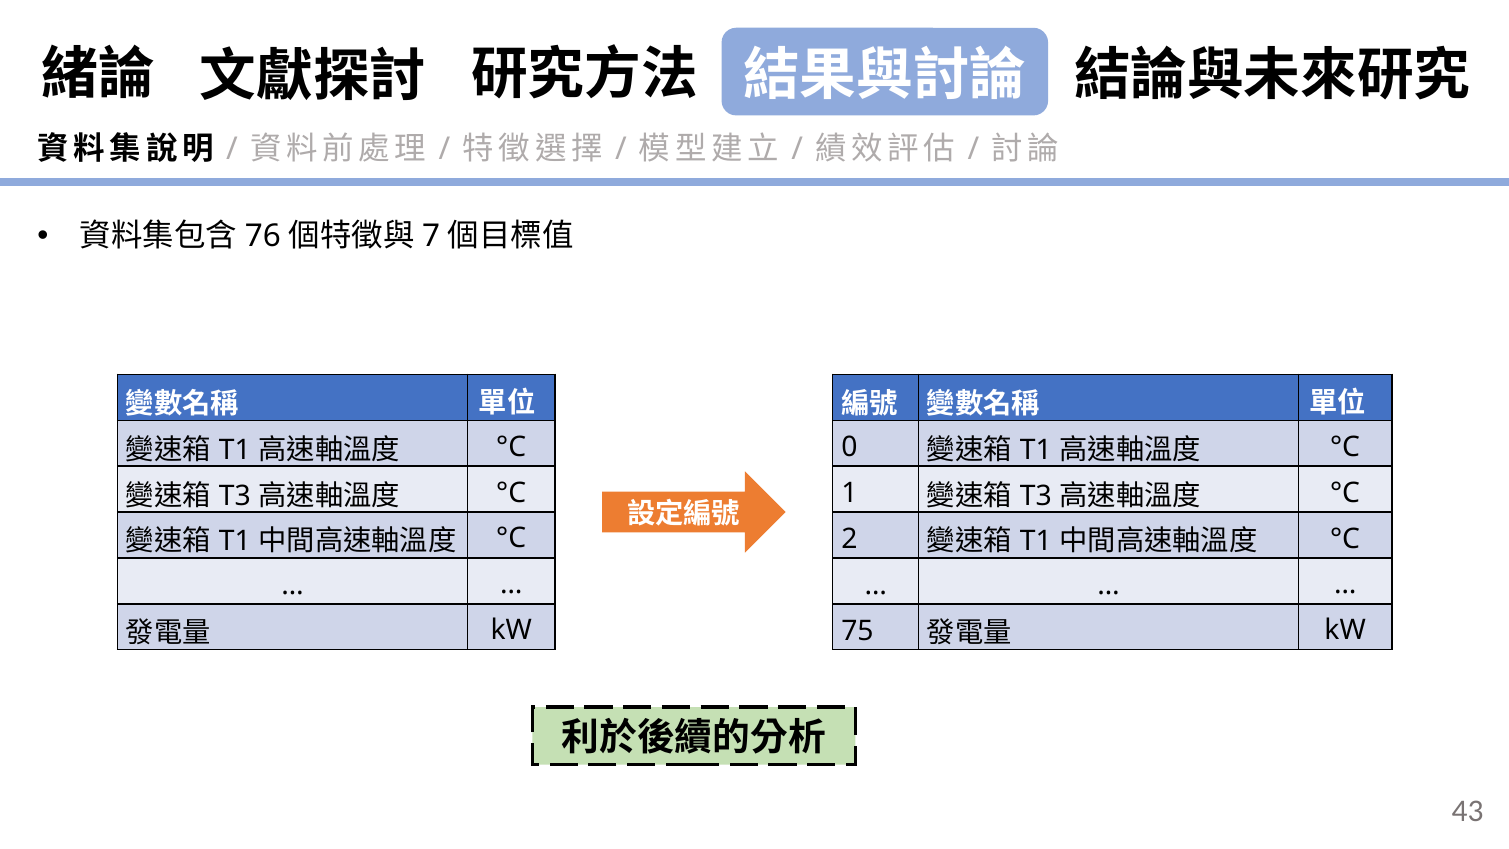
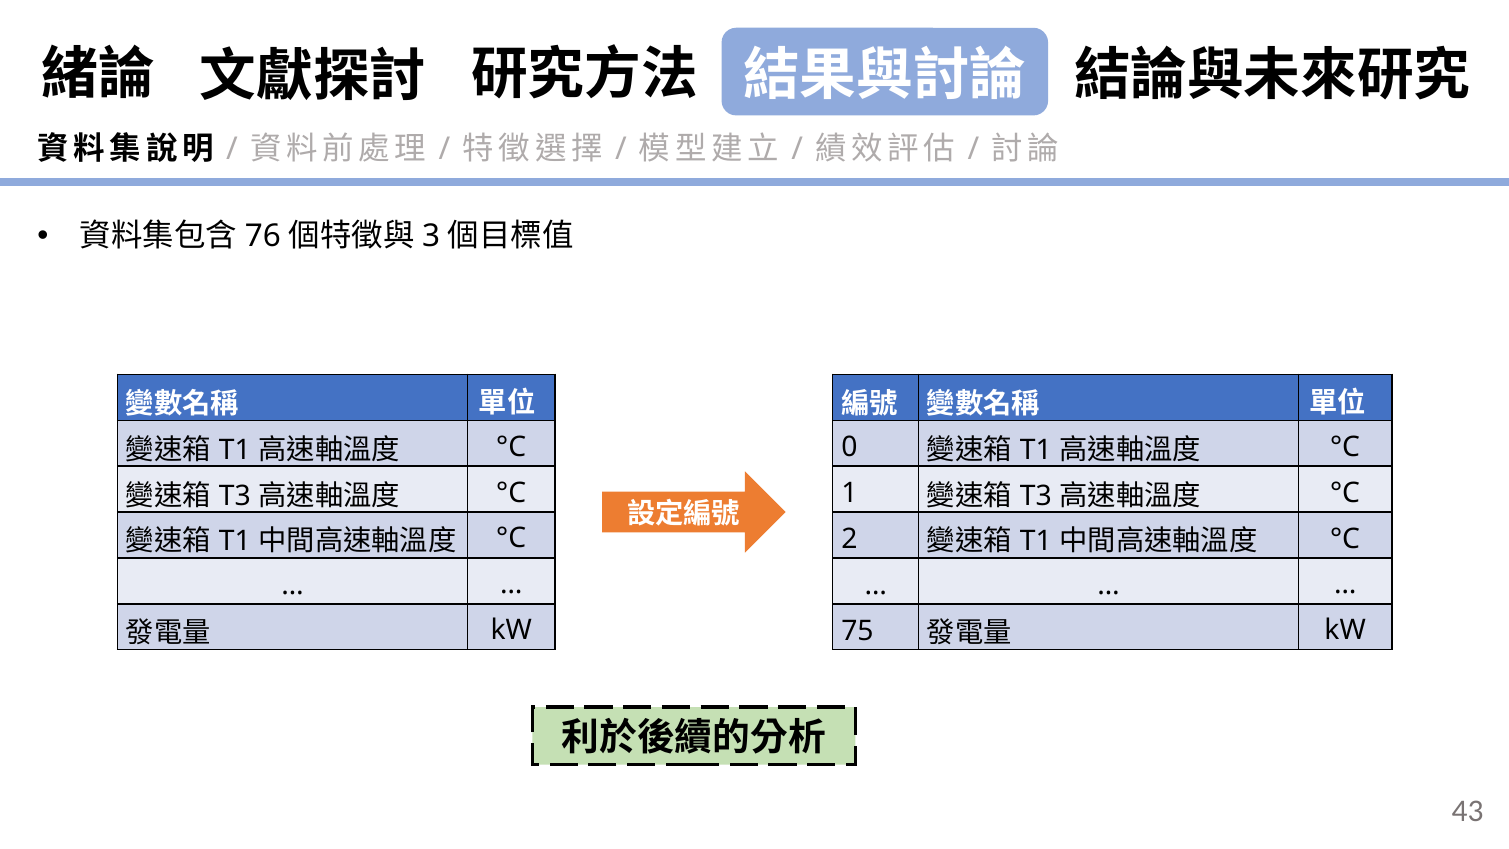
7: 7 -> 3
